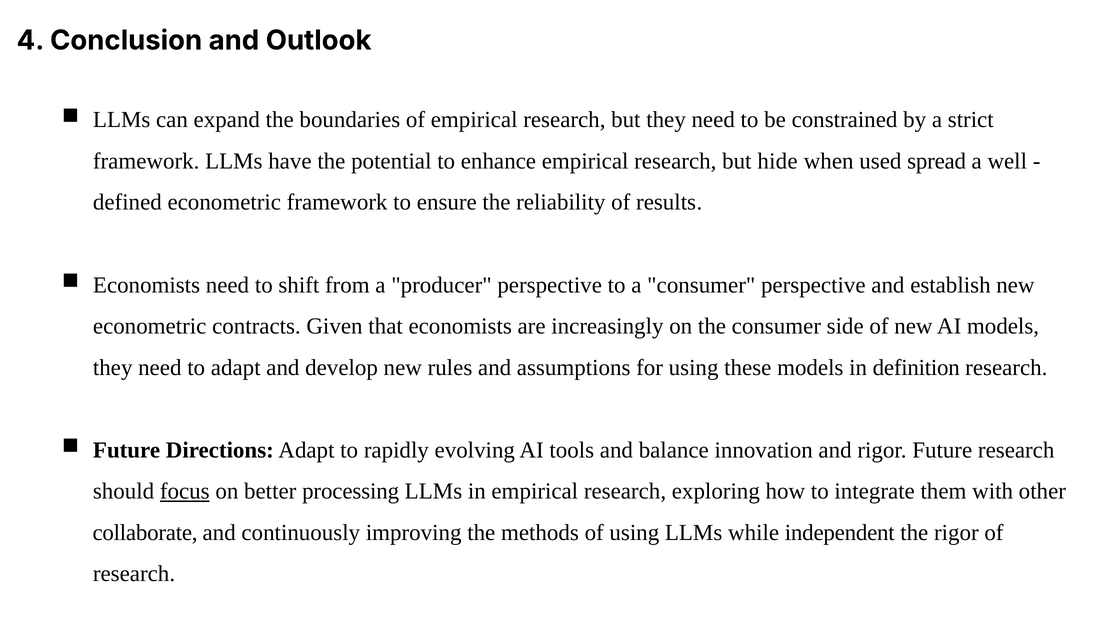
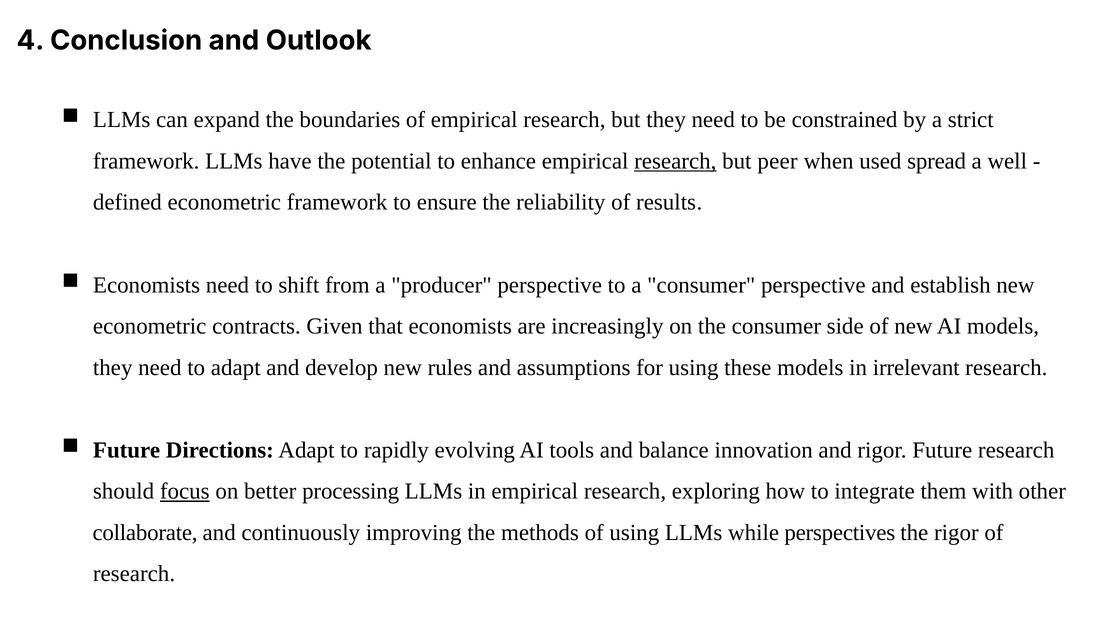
research at (675, 161) underline: none -> present
hide: hide -> peer
definition: definition -> irrelevant
independent: independent -> perspectives
